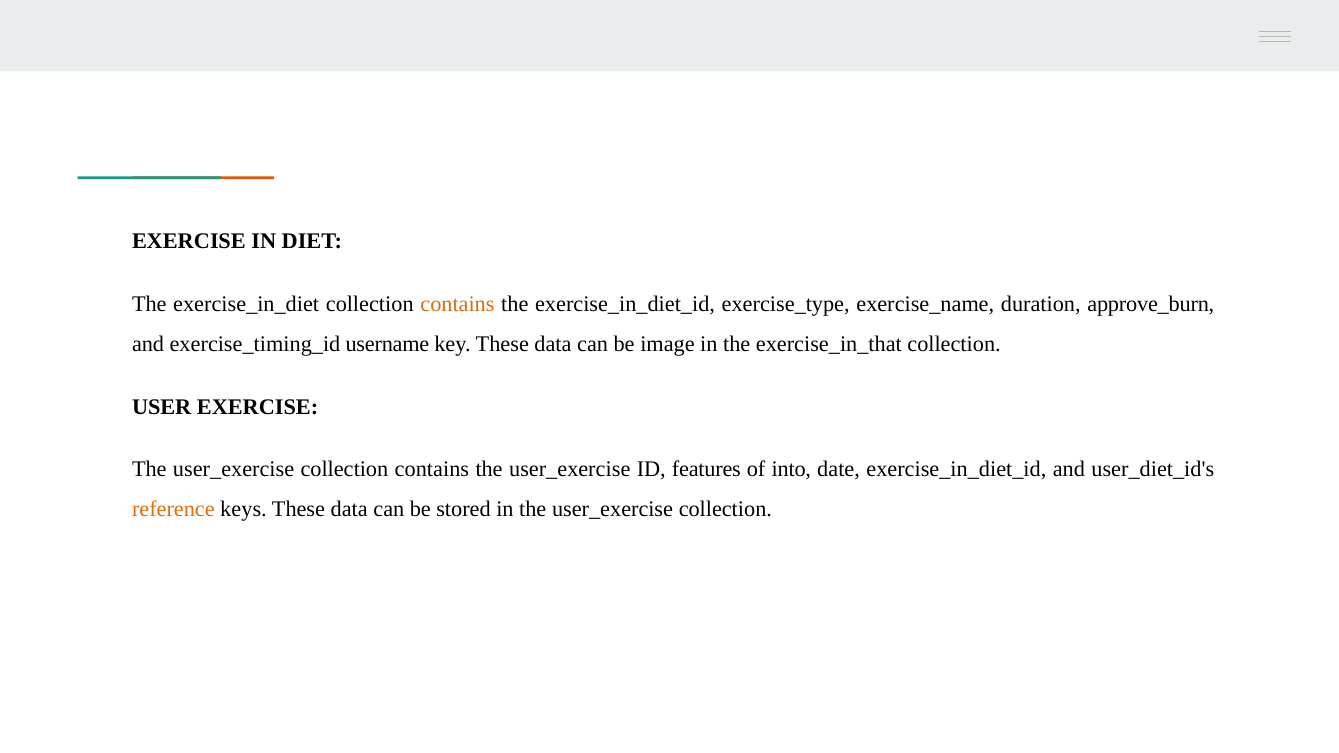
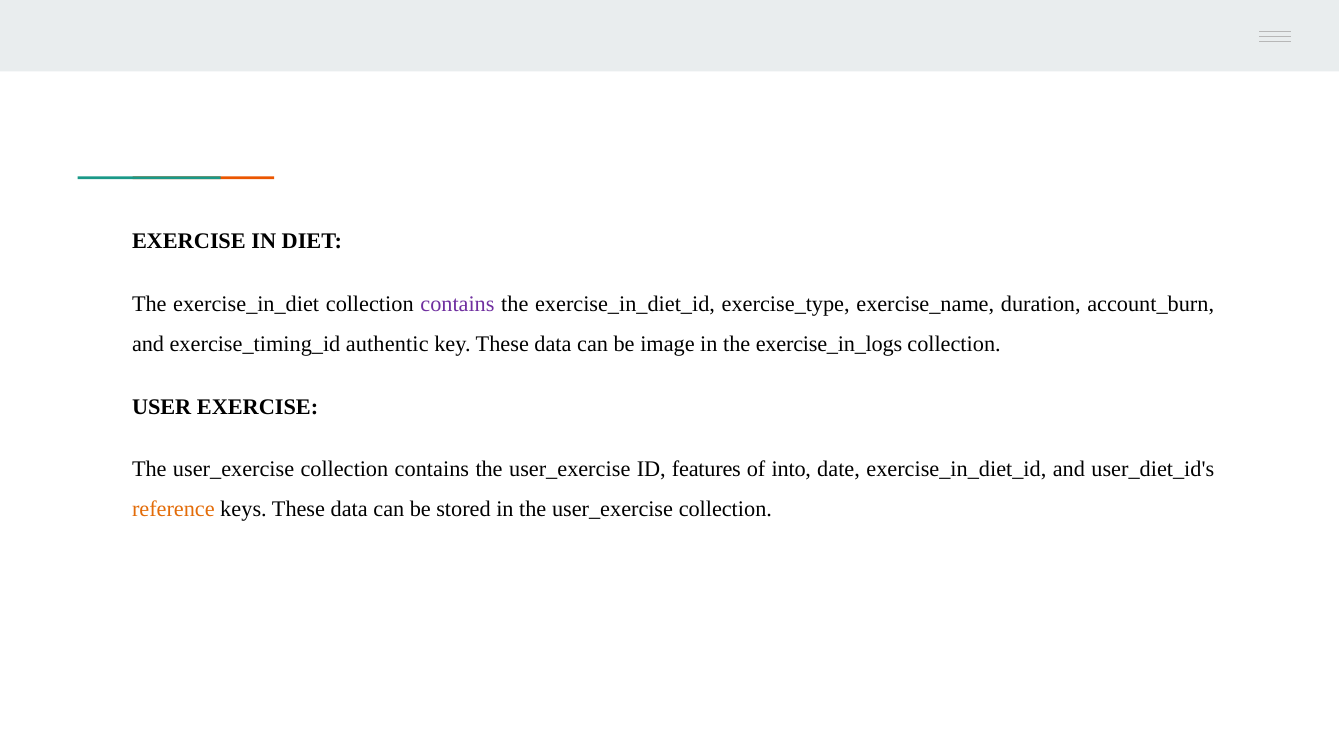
contains at (457, 304) colour: orange -> purple
approve_burn: approve_burn -> account_burn
username: username -> authentic
exercise_in_that: exercise_in_that -> exercise_in_logs
